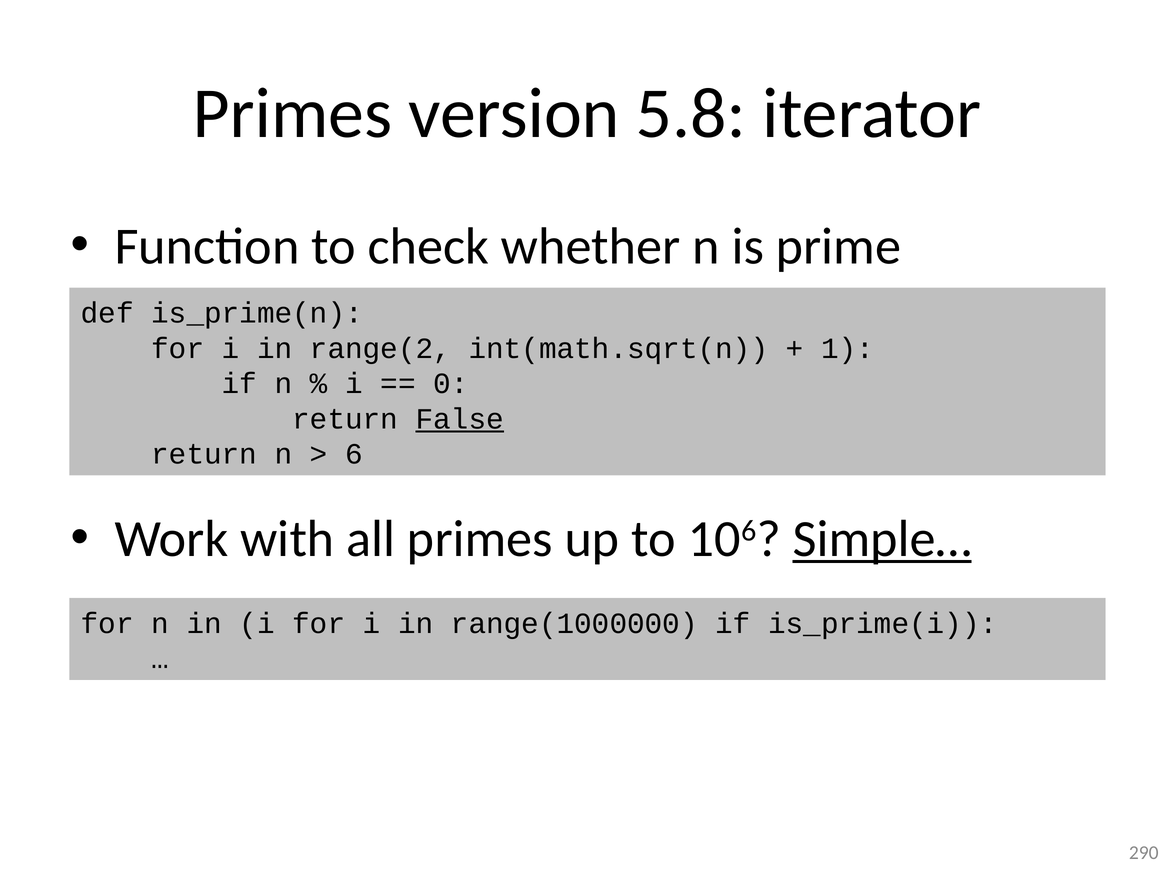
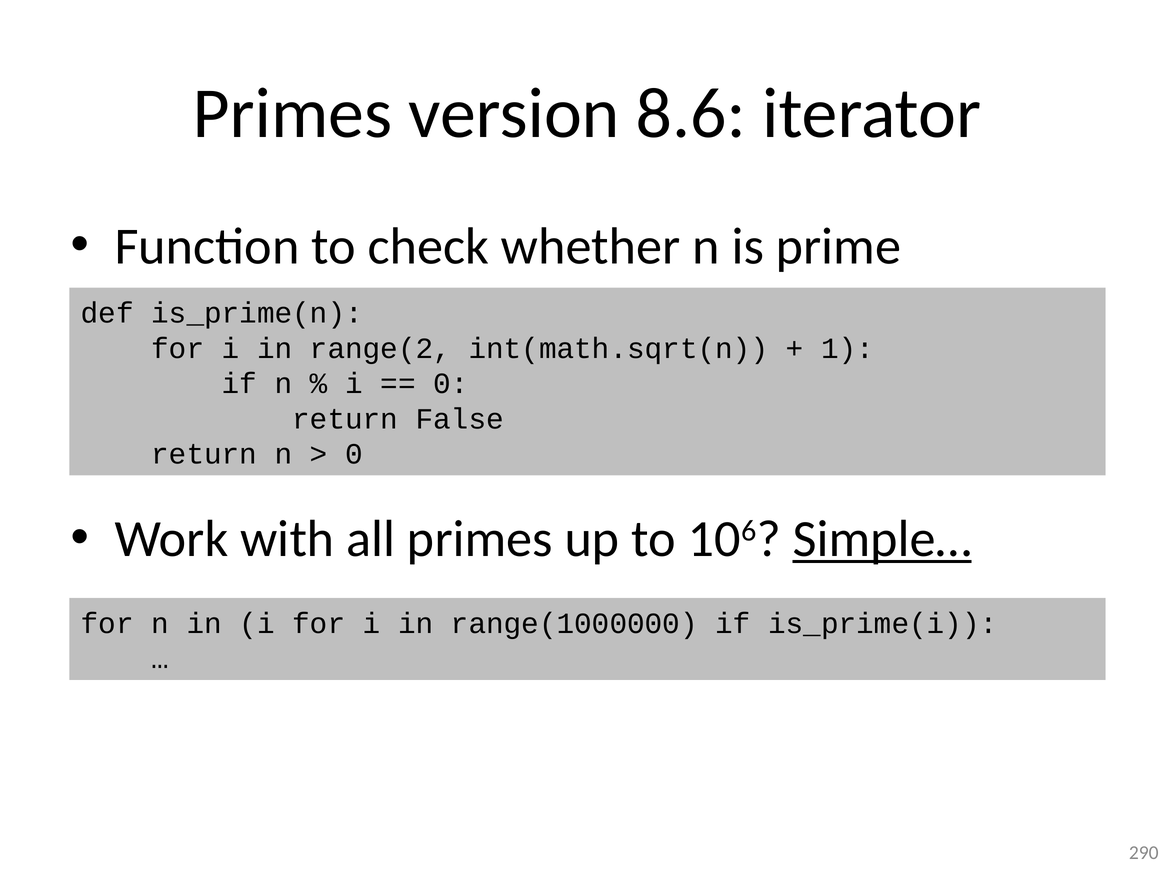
5.8: 5.8 -> 8.6
False underline: present -> none
6 at (354, 454): 6 -> 0
